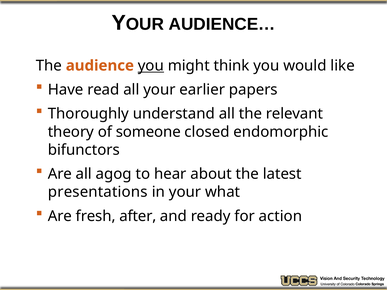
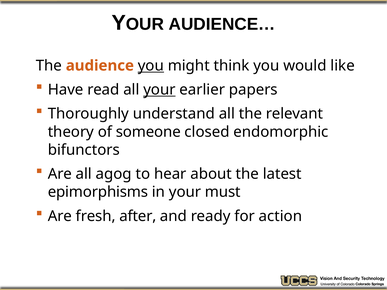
your at (159, 90) underline: none -> present
presentations: presentations -> epimorphisms
what: what -> must
